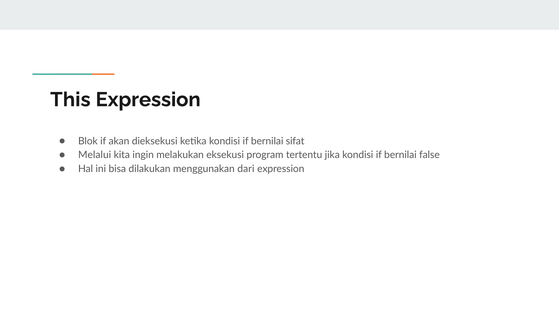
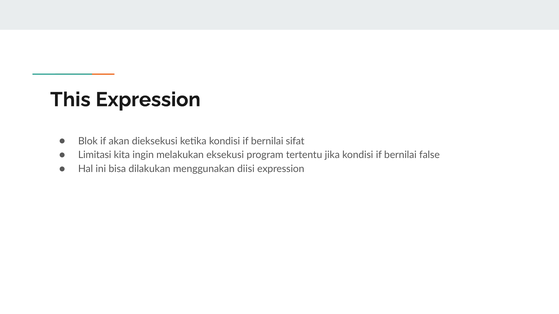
Melalui: Melalui -> Limitasi
dari: dari -> diisi
